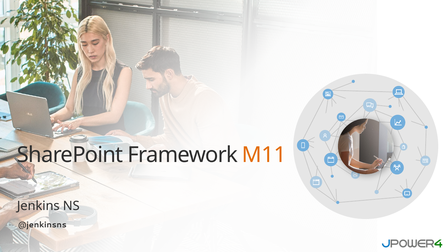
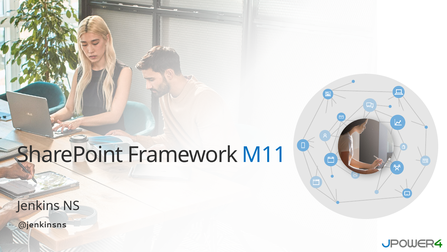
M11 colour: orange -> blue
